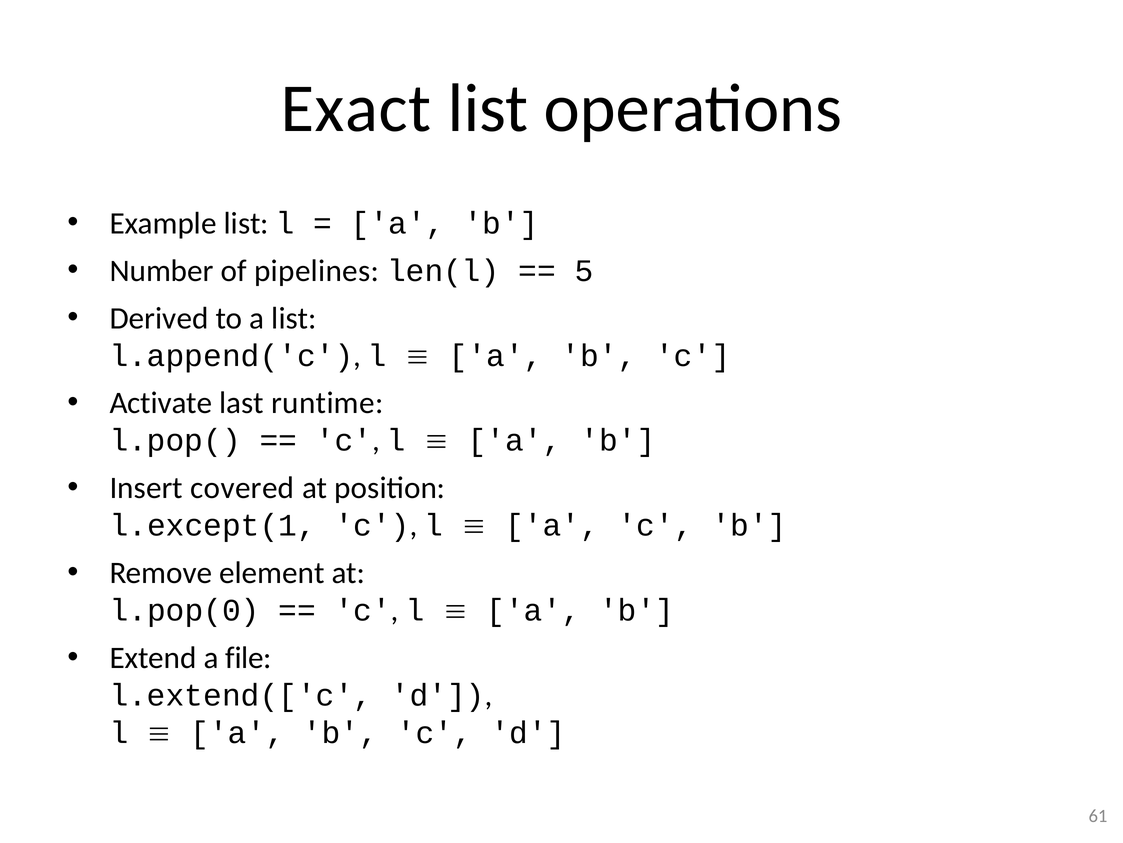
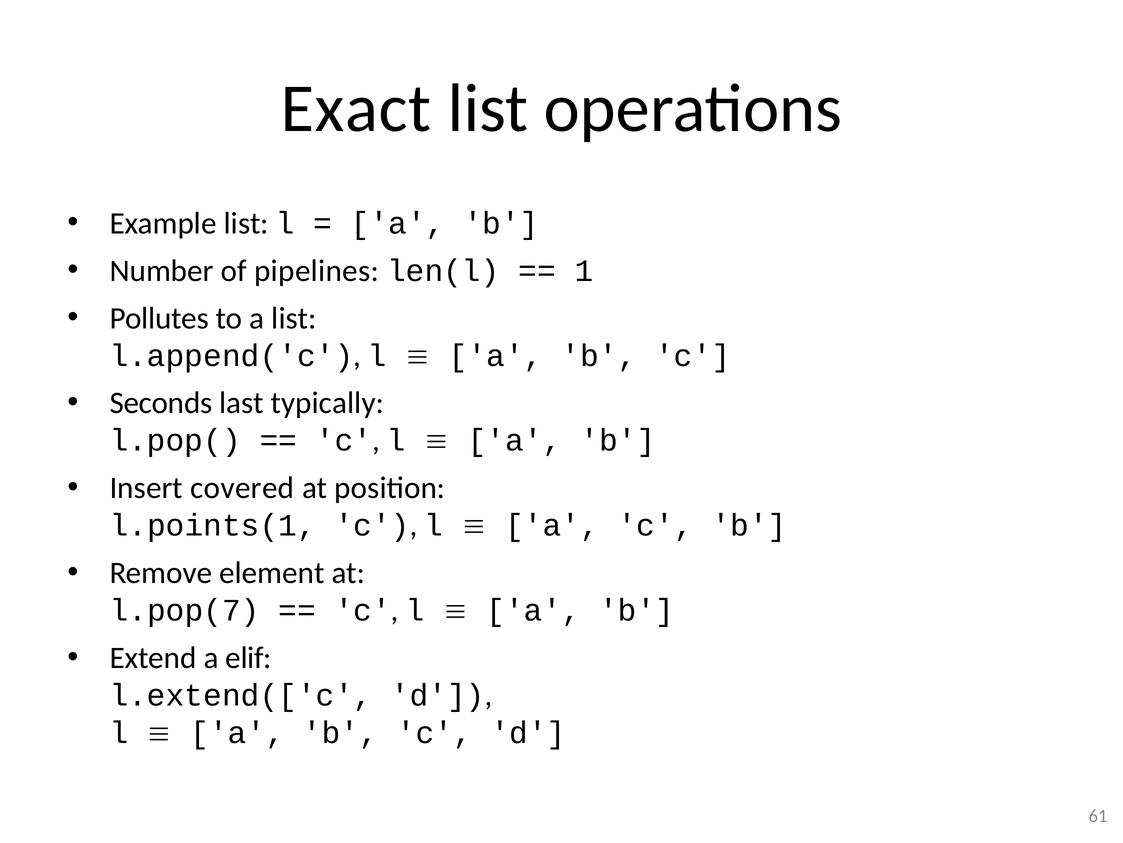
5: 5 -> 1
Derived: Derived -> Pollutes
Activate: Activate -> Seconds
runtime: runtime -> typically
l.except(1: l.except(1 -> l.points(1
l.pop(0: l.pop(0 -> l.pop(7
file: file -> elif
